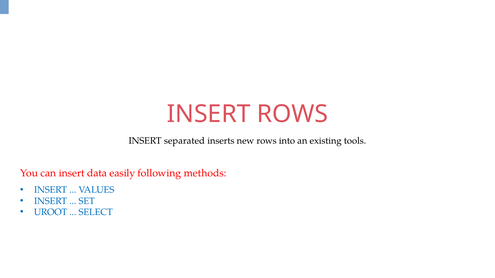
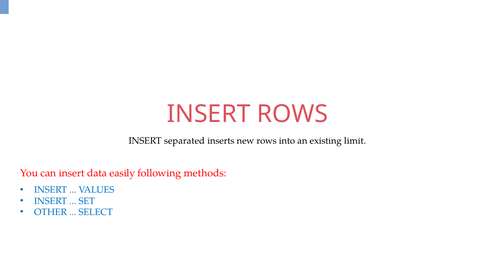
tools: tools -> limit
UROOT: UROOT -> OTHER
